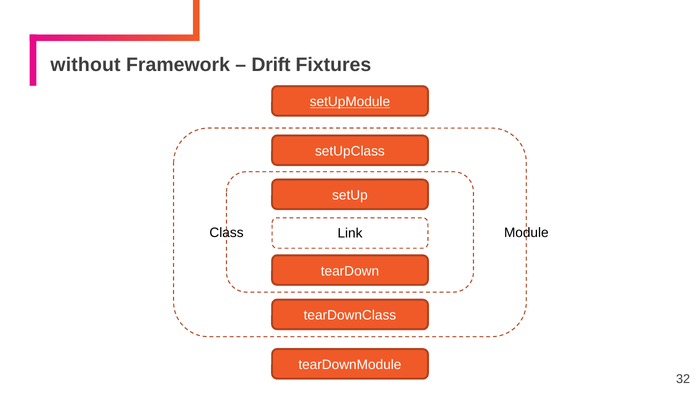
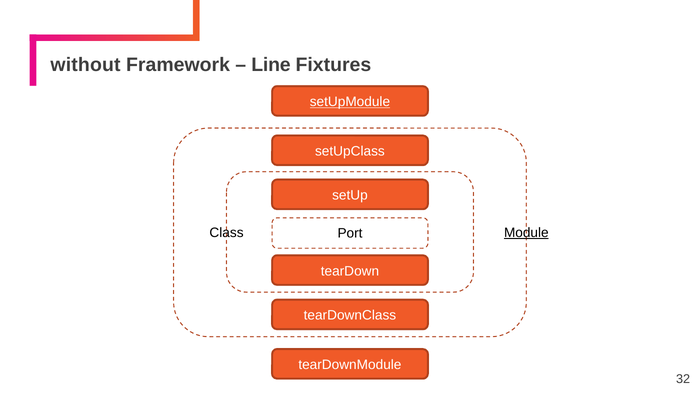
Drift: Drift -> Line
Module underline: none -> present
Link: Link -> Port
